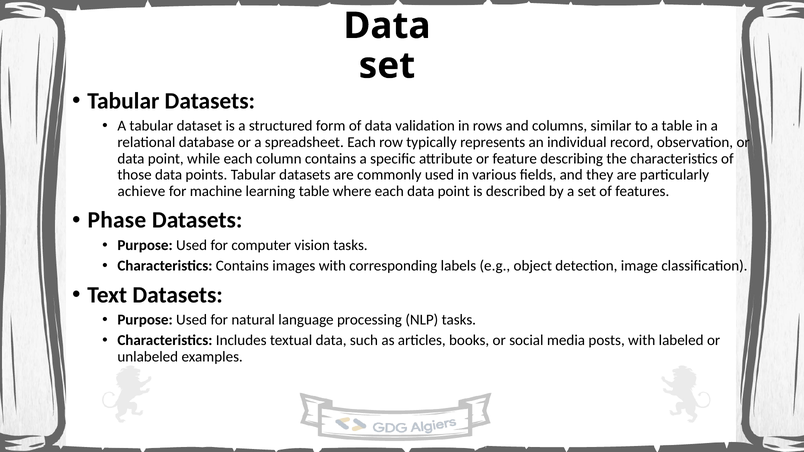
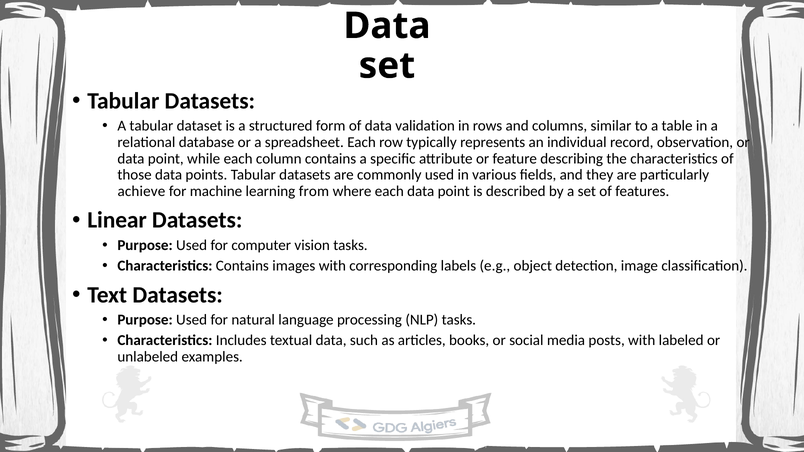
learning table: table -> from
Phase: Phase -> Linear
